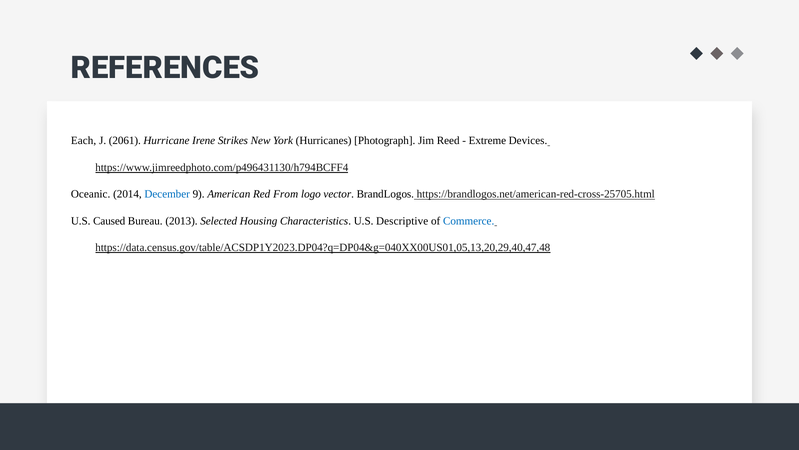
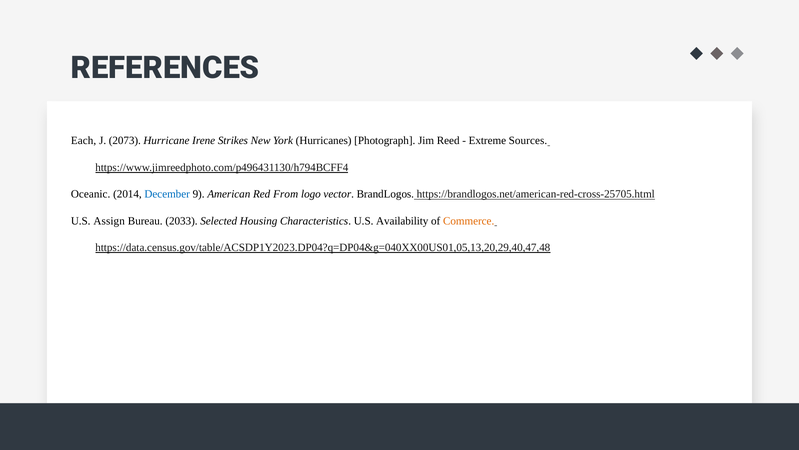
2061: 2061 -> 2073
Devices: Devices -> Sources
Caused: Caused -> Assign
2013: 2013 -> 2033
Descriptive: Descriptive -> Availability
Commerce colour: blue -> orange
